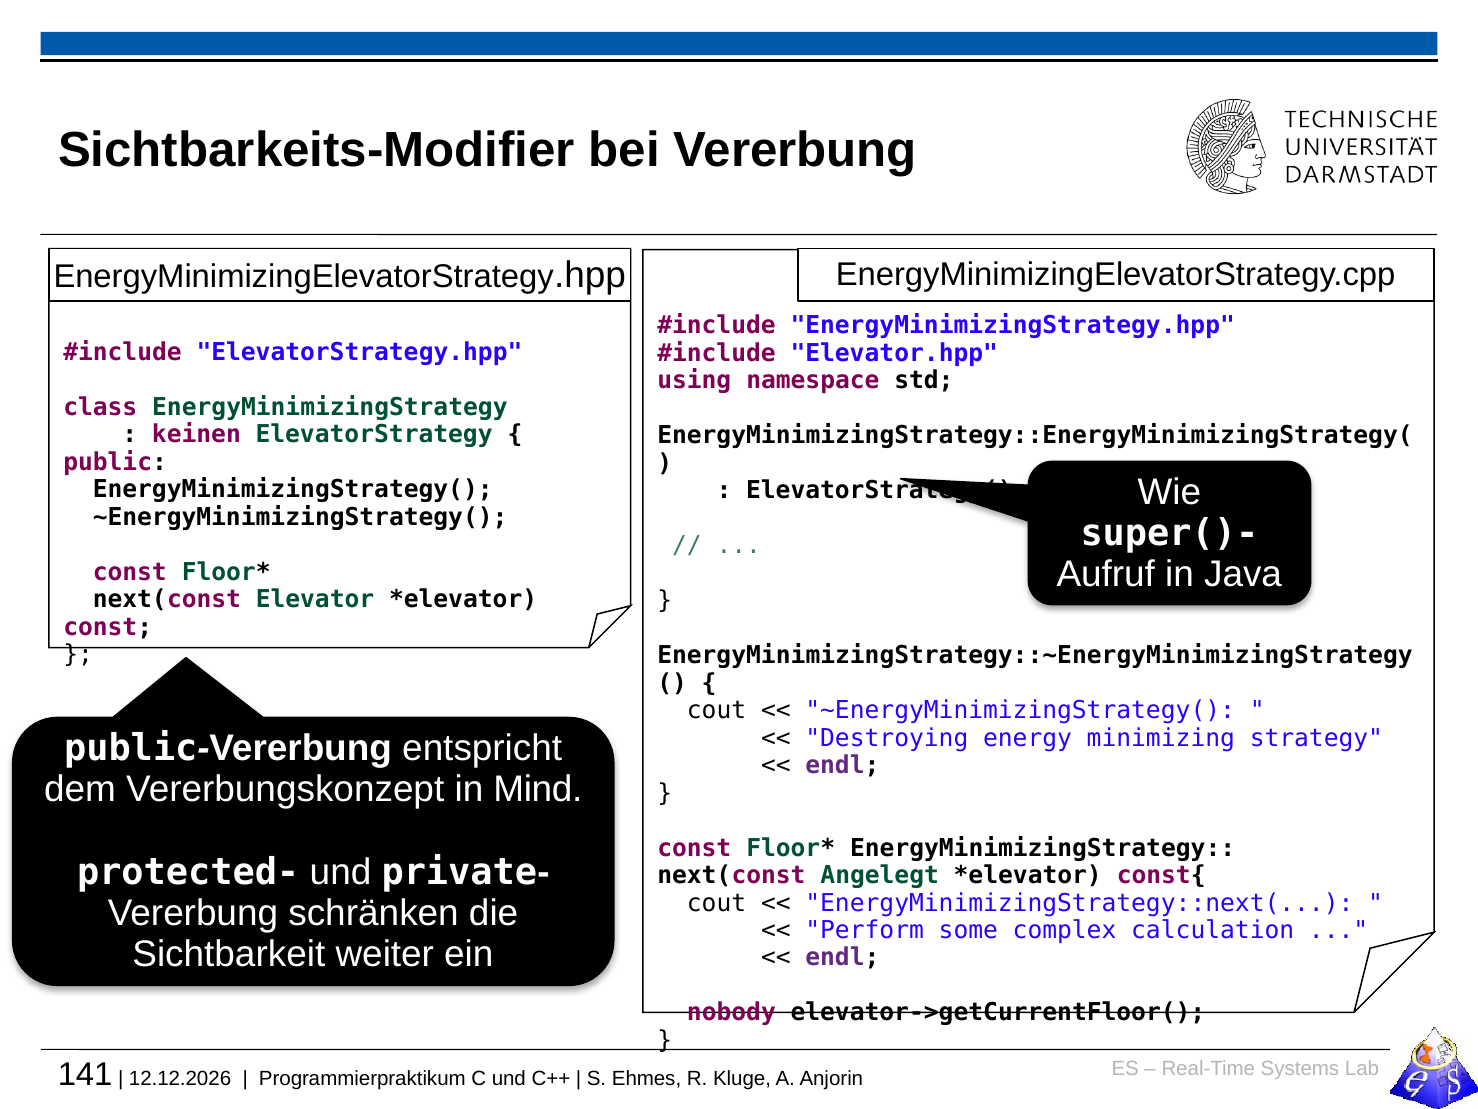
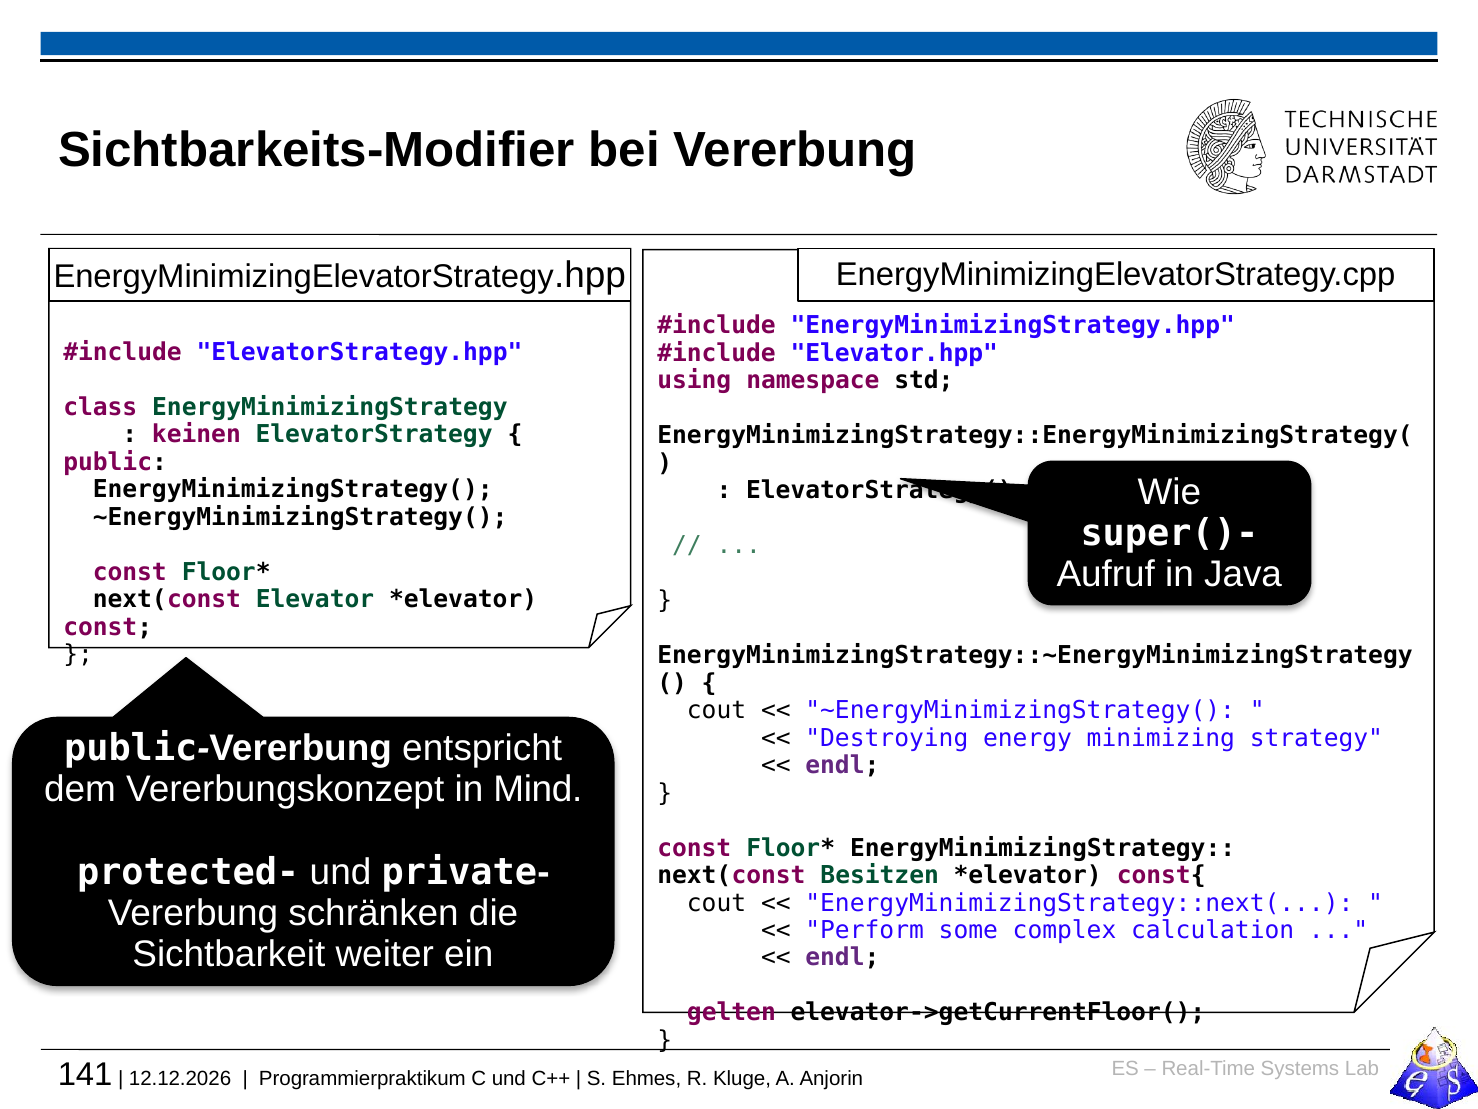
Angelegt: Angelegt -> Besitzen
nobody: nobody -> gelten
